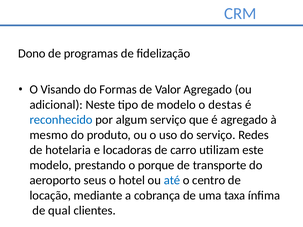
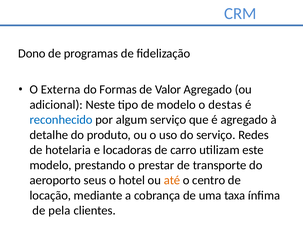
Visando: Visando -> Externa
mesmo: mesmo -> detalhe
porque: porque -> prestar
até colour: blue -> orange
qual: qual -> pela
